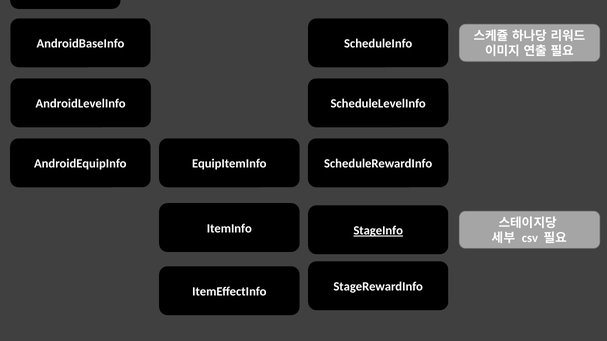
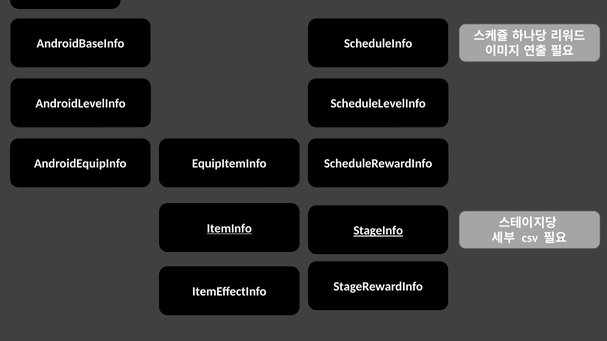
ItemInfo underline: none -> present
